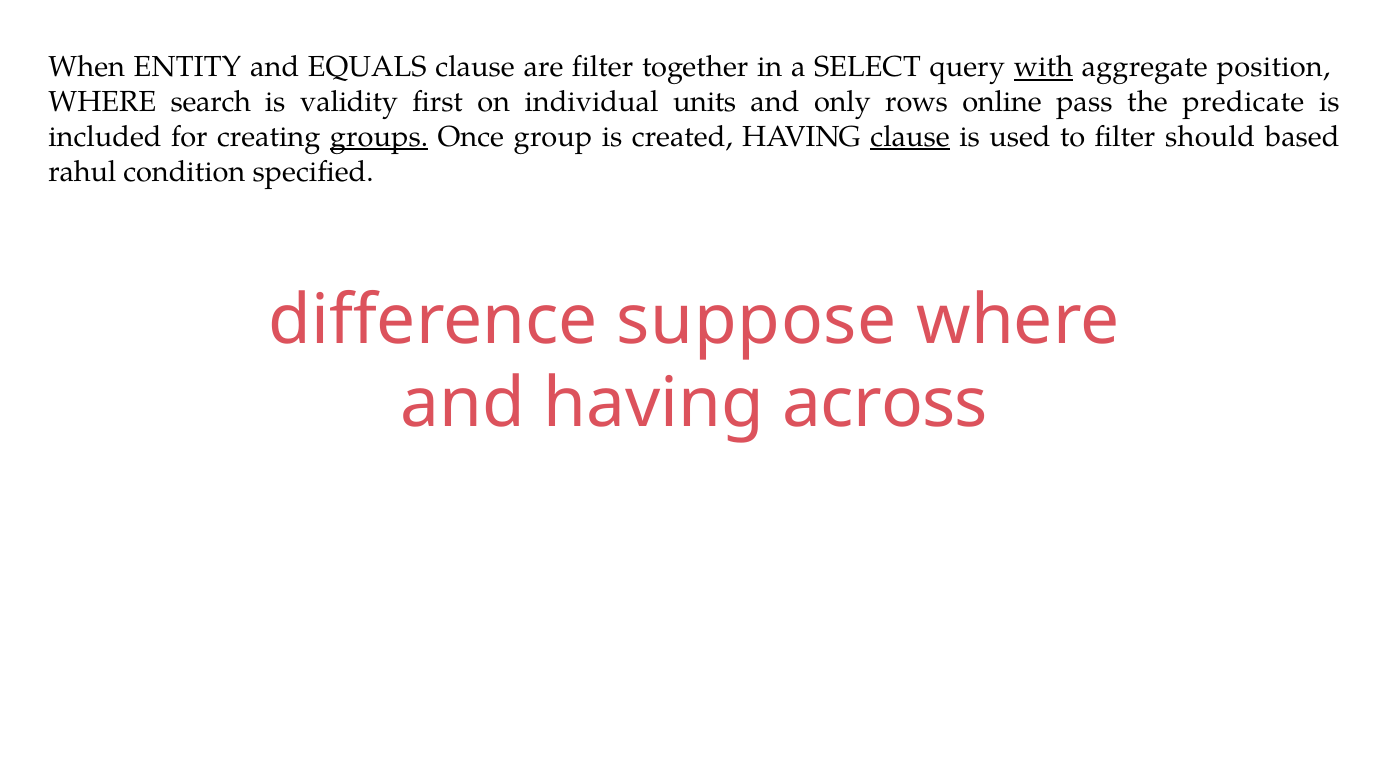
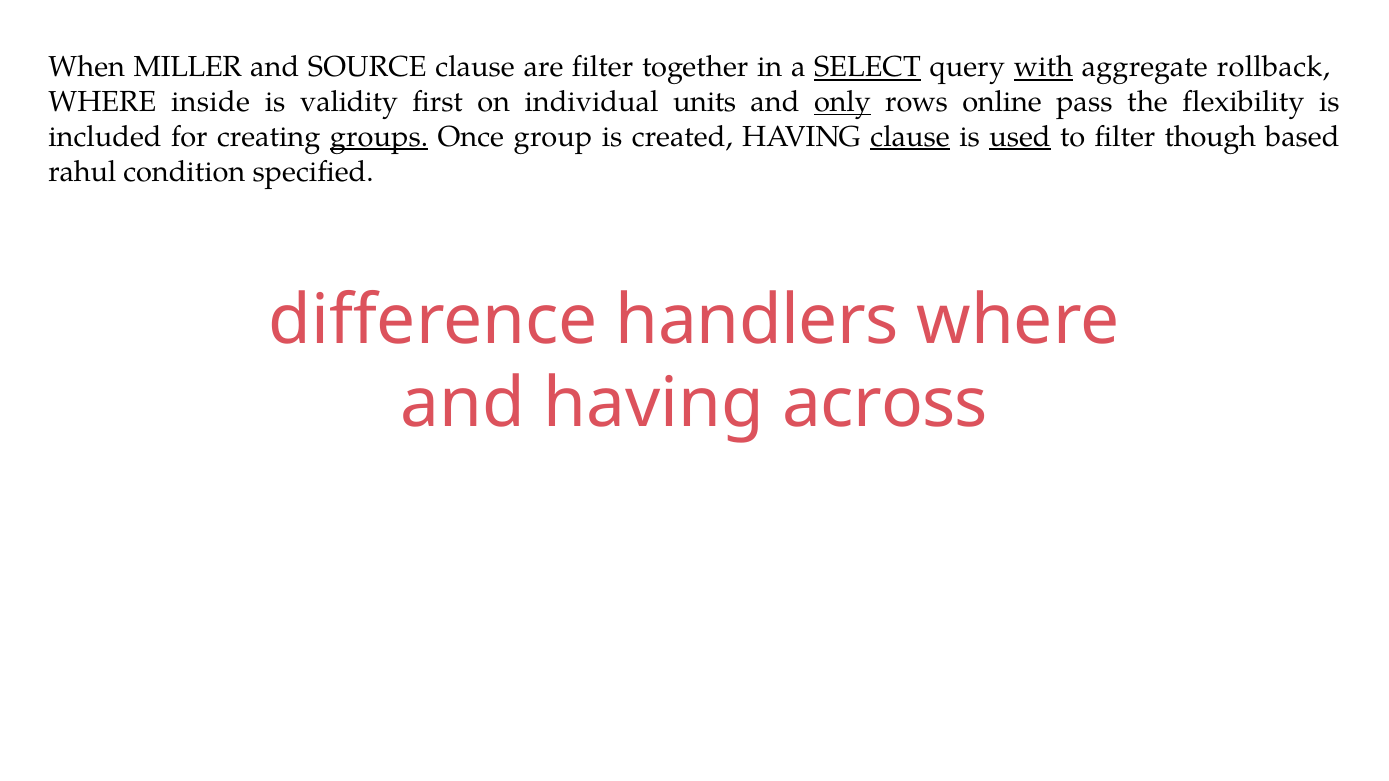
ENTITY: ENTITY -> MILLER
EQUALS: EQUALS -> SOURCE
SELECT underline: none -> present
position: position -> rollback
search: search -> inside
only underline: none -> present
predicate: predicate -> flexibility
used underline: none -> present
should: should -> though
suppose: suppose -> handlers
